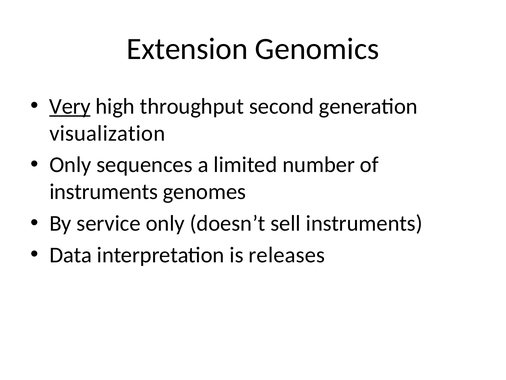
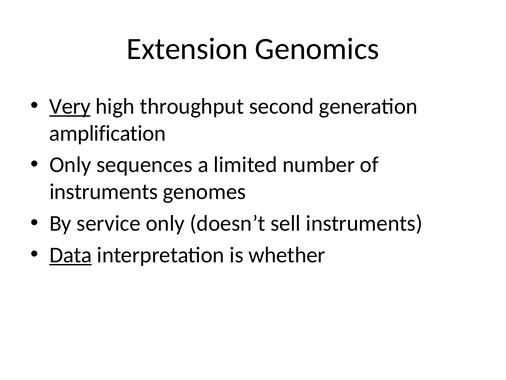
visualization: visualization -> amplification
Data underline: none -> present
releases: releases -> whether
